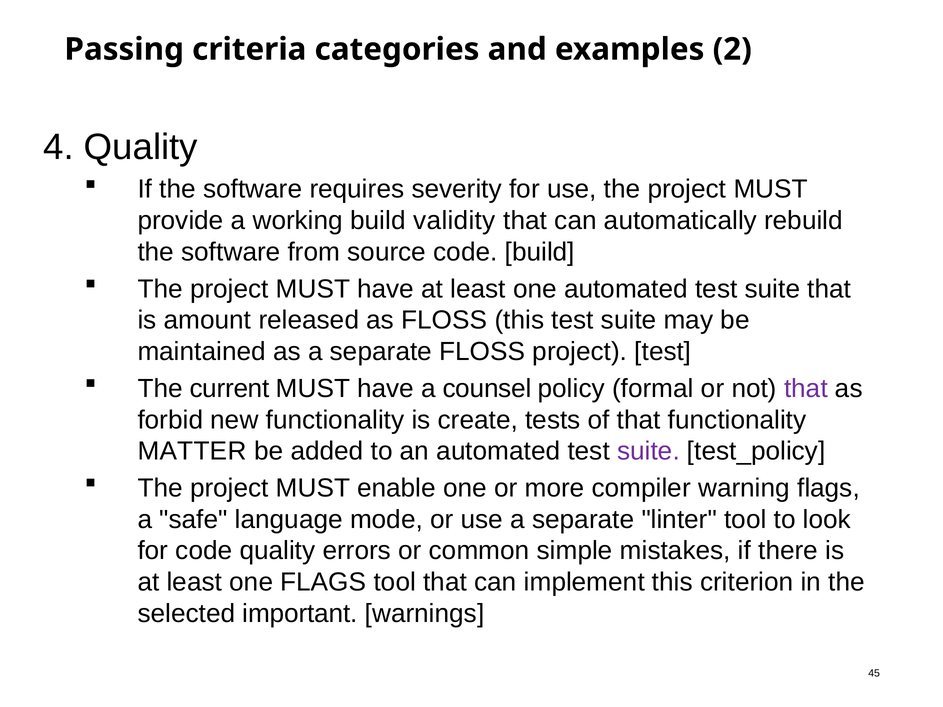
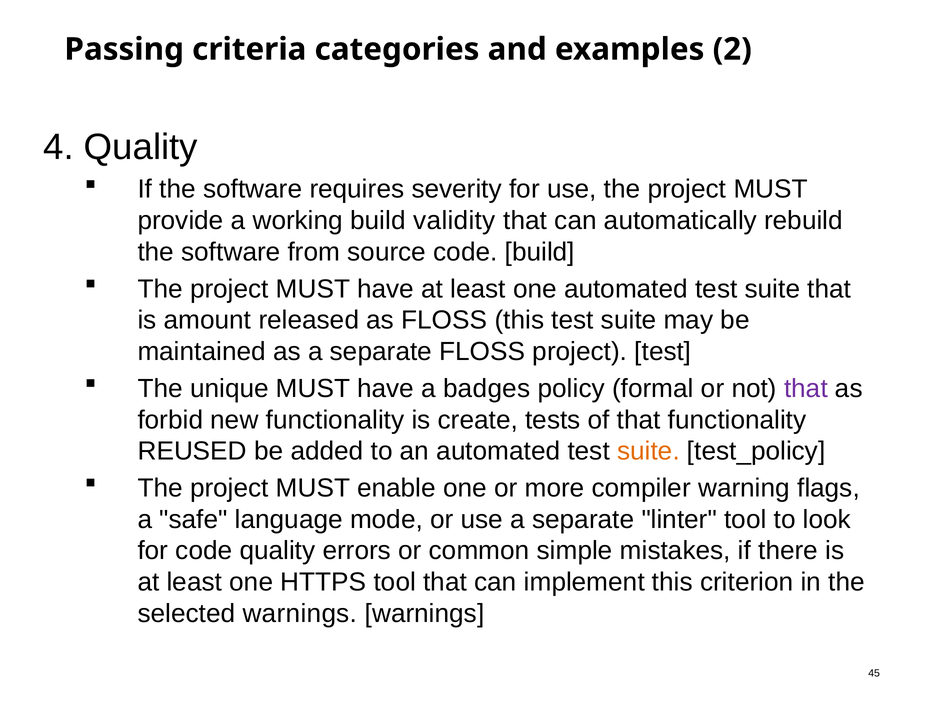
current: current -> unique
counsel: counsel -> badges
MATTER: MATTER -> REUSED
suite at (648, 451) colour: purple -> orange
one FLAGS: FLAGS -> HTTPS
selected important: important -> warnings
